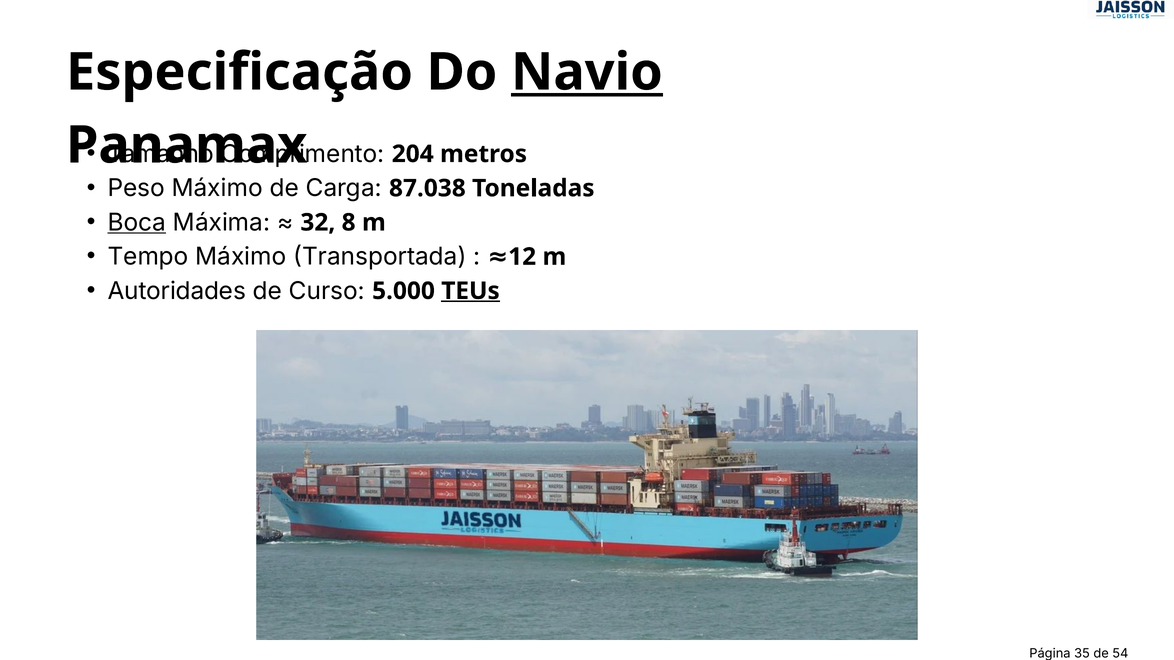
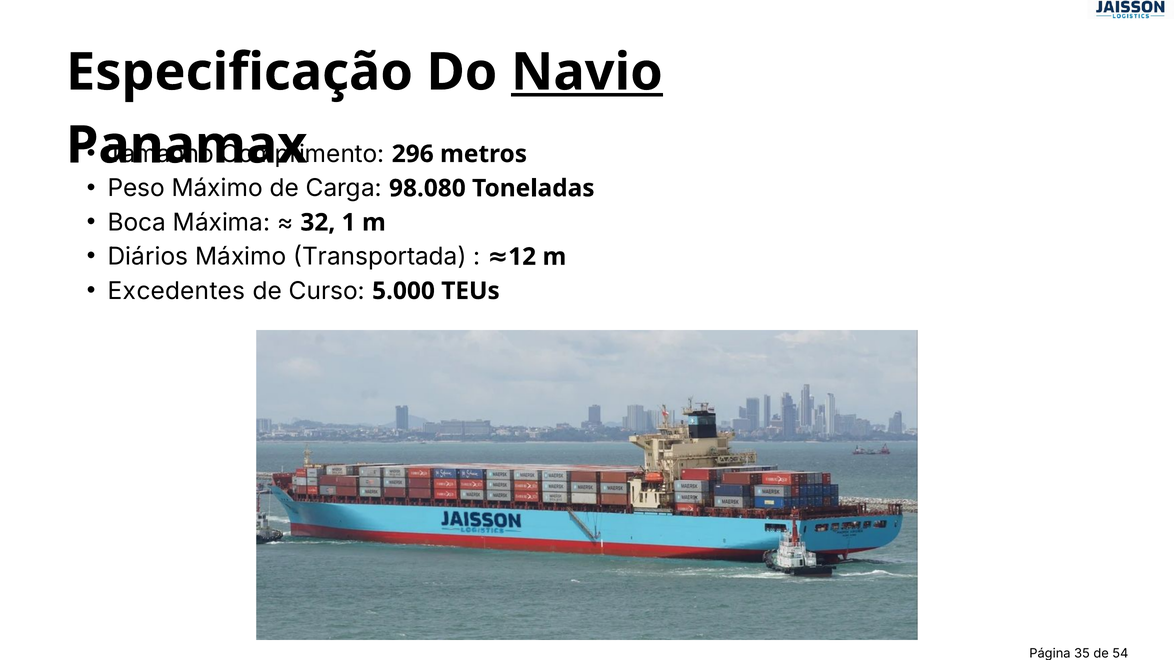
204: 204 -> 296
87.038: 87.038 -> 98.080
Boca underline: present -> none
8: 8 -> 1
Tempo: Tempo -> Diários
Autoridades: Autoridades -> Excedentes
TEUs underline: present -> none
